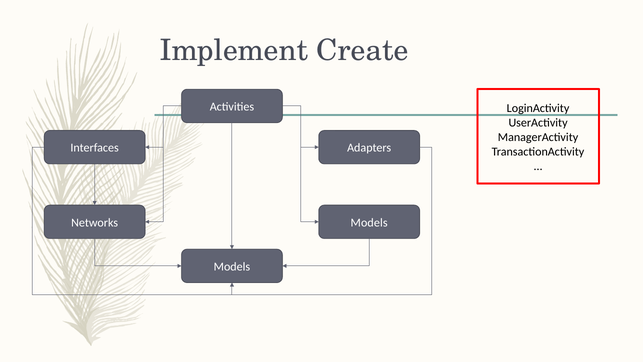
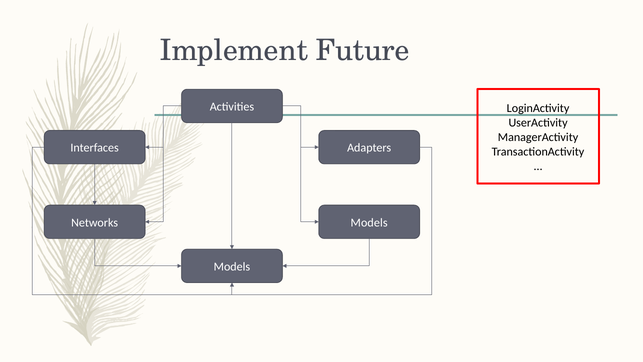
Create: Create -> Future
